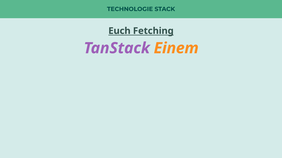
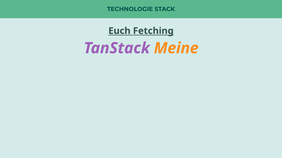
Einem: Einem -> Meine
